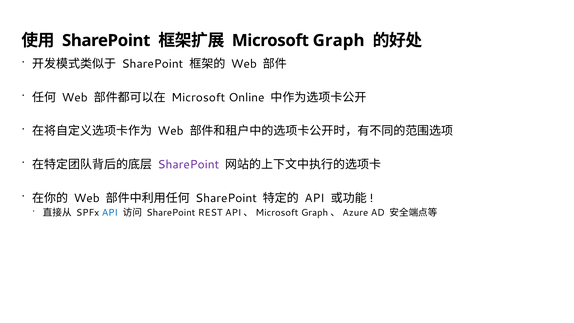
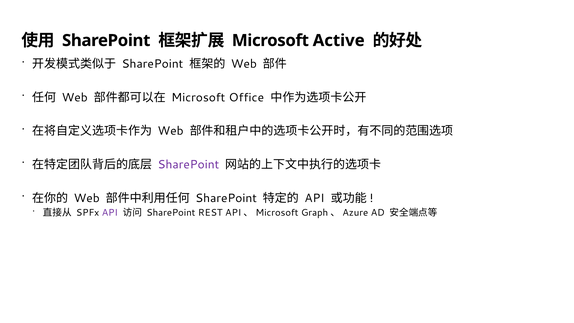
Microsoft Graph: Graph -> Active
Online: Online -> Office
API at (110, 213) colour: blue -> purple
